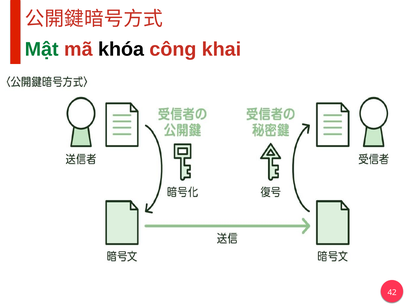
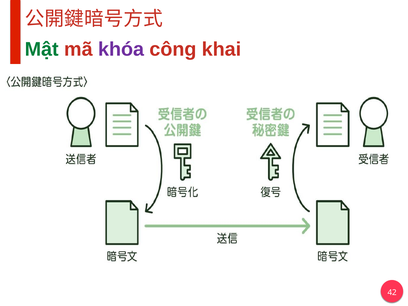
khóa colour: black -> purple
